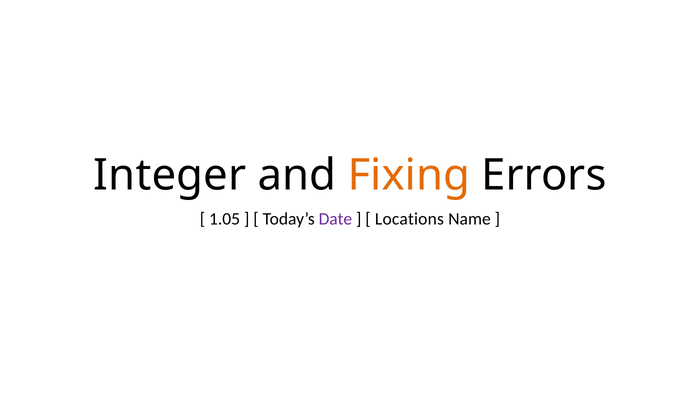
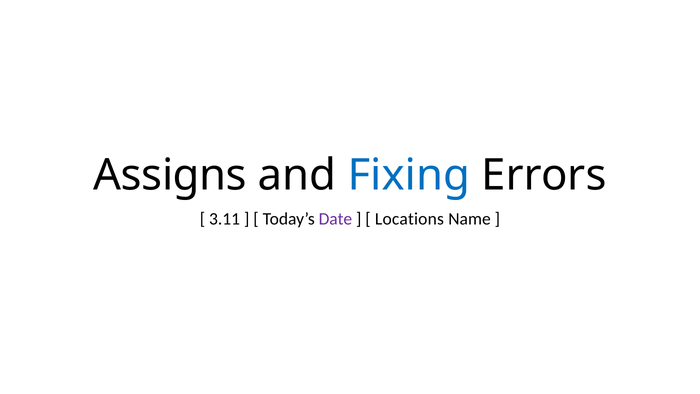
Integer: Integer -> Assigns
Fixing colour: orange -> blue
1.05: 1.05 -> 3.11
